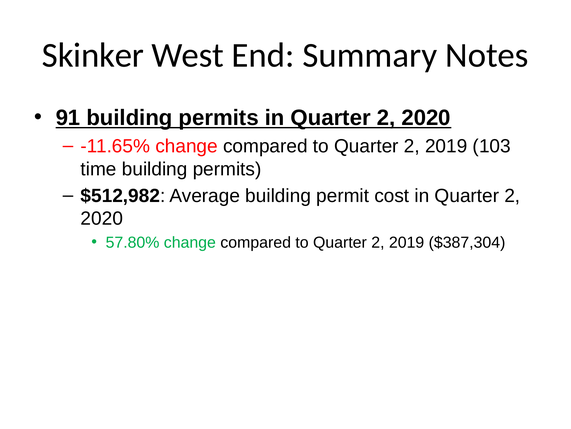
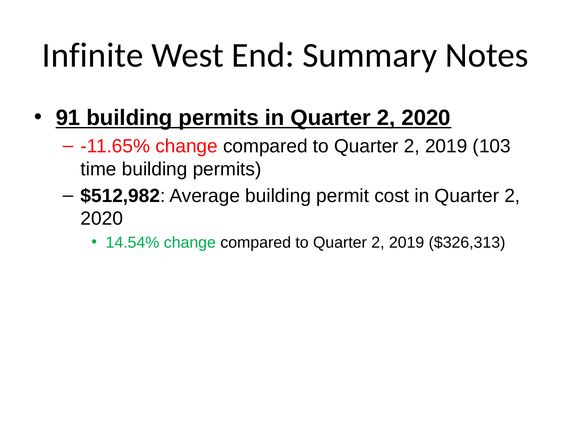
Skinker: Skinker -> Infinite
57.80%: 57.80% -> 14.54%
$387,304: $387,304 -> $326,313
